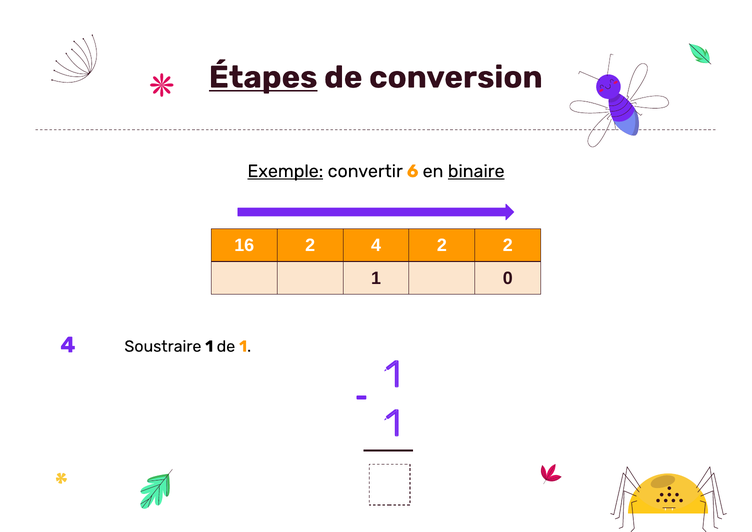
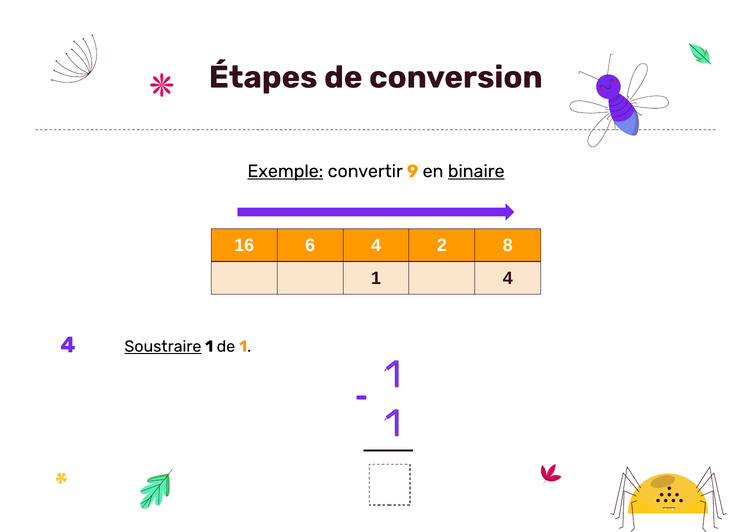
Étapes underline: present -> none
6: 6 -> 9
16 2: 2 -> 6
2 2: 2 -> 8
1 0: 0 -> 4
Soustraire underline: none -> present
